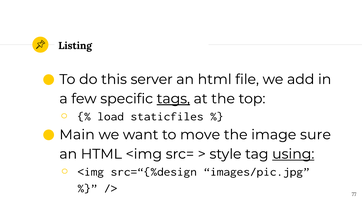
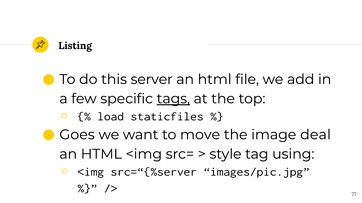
Main: Main -> Goes
sure: sure -> deal
using underline: present -> none
src=“{%design: src=“{%design -> src=“{%server
